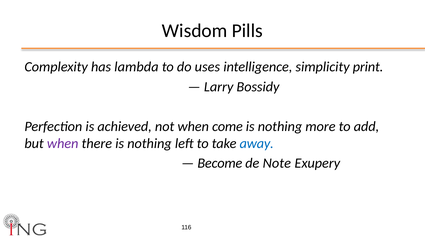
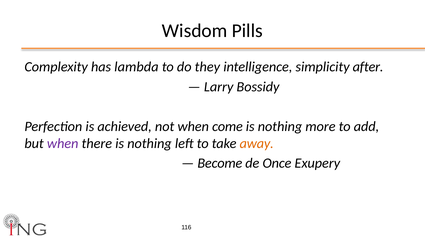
uses: uses -> they
print: print -> after
away colour: blue -> orange
Note: Note -> Once
